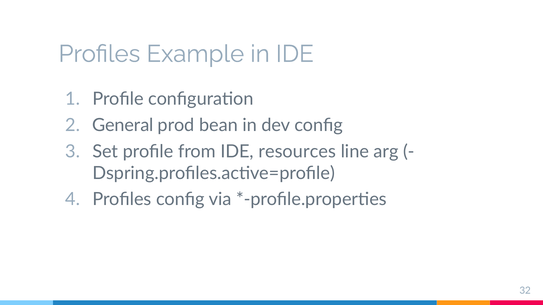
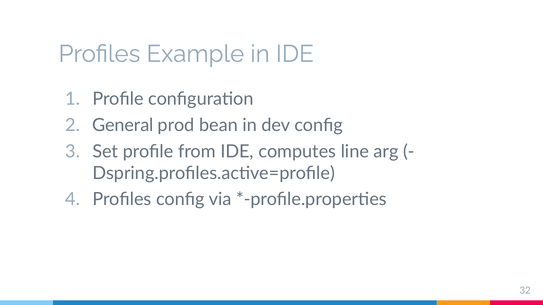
resources: resources -> computes
